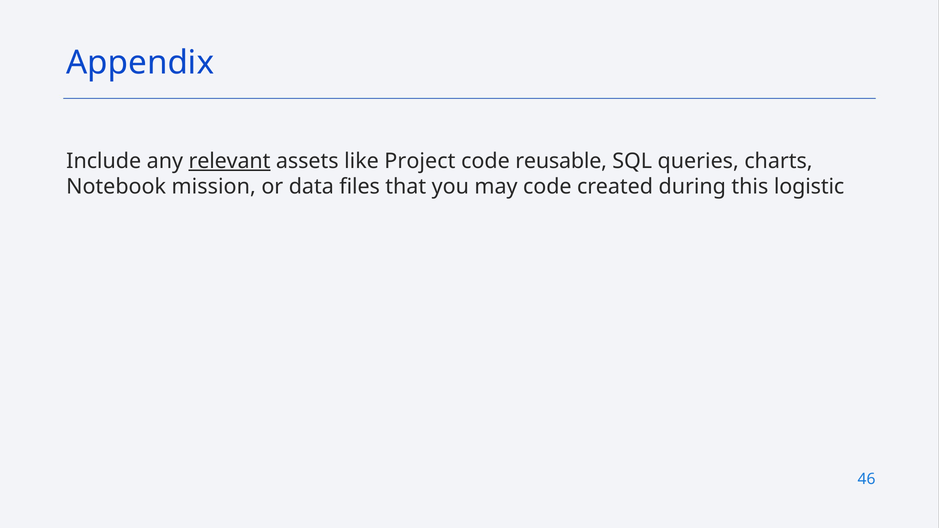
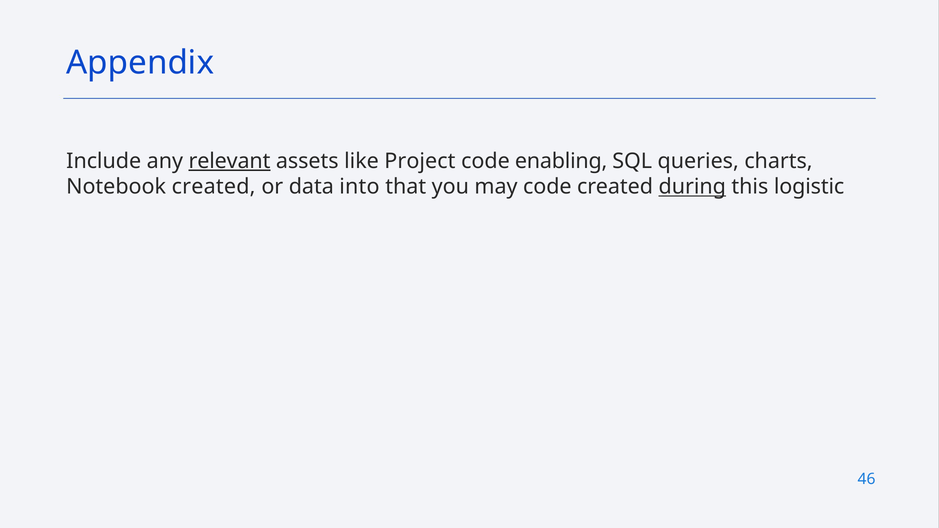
reusable: reusable -> enabling
Notebook mission: mission -> created
files: files -> into
during underline: none -> present
